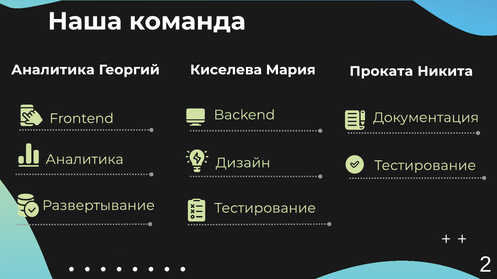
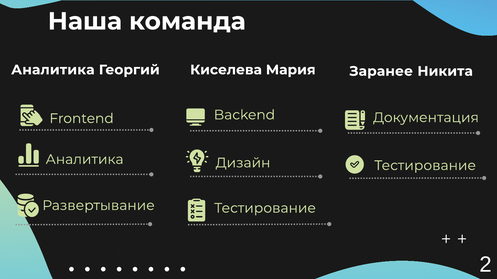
Проката: Проката -> Заранее
